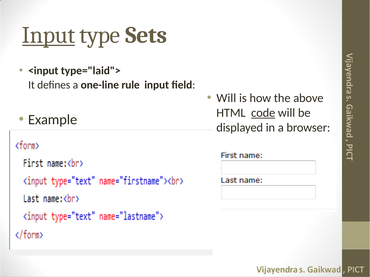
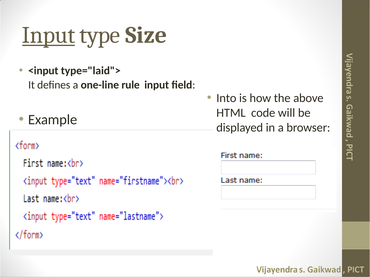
Sets: Sets -> Size
Will at (226, 98): Will -> Into
code underline: present -> none
